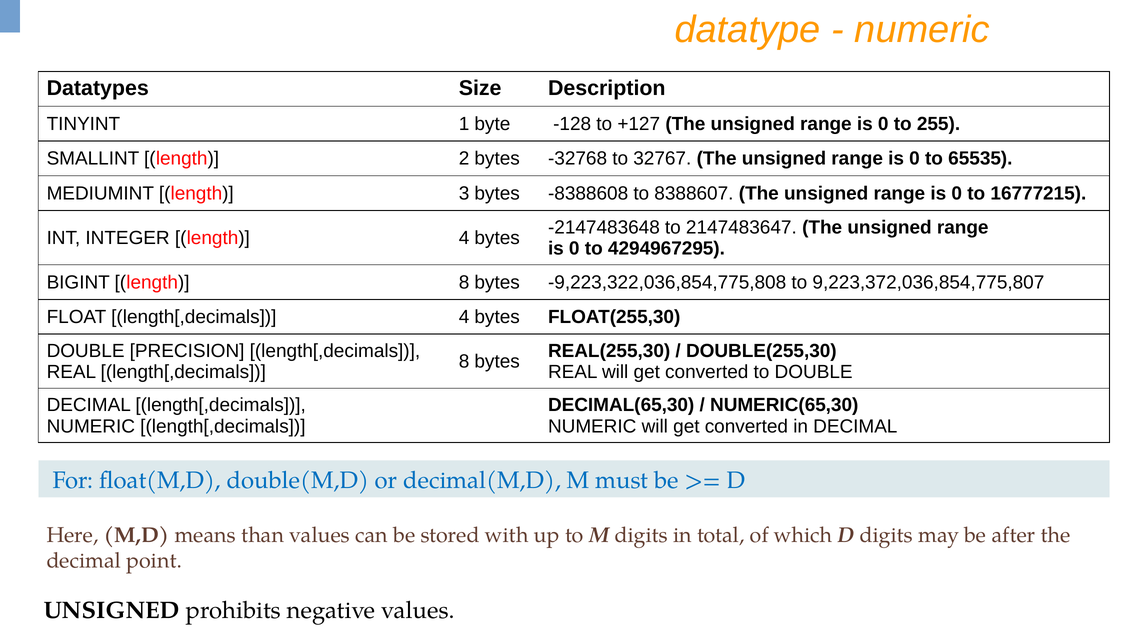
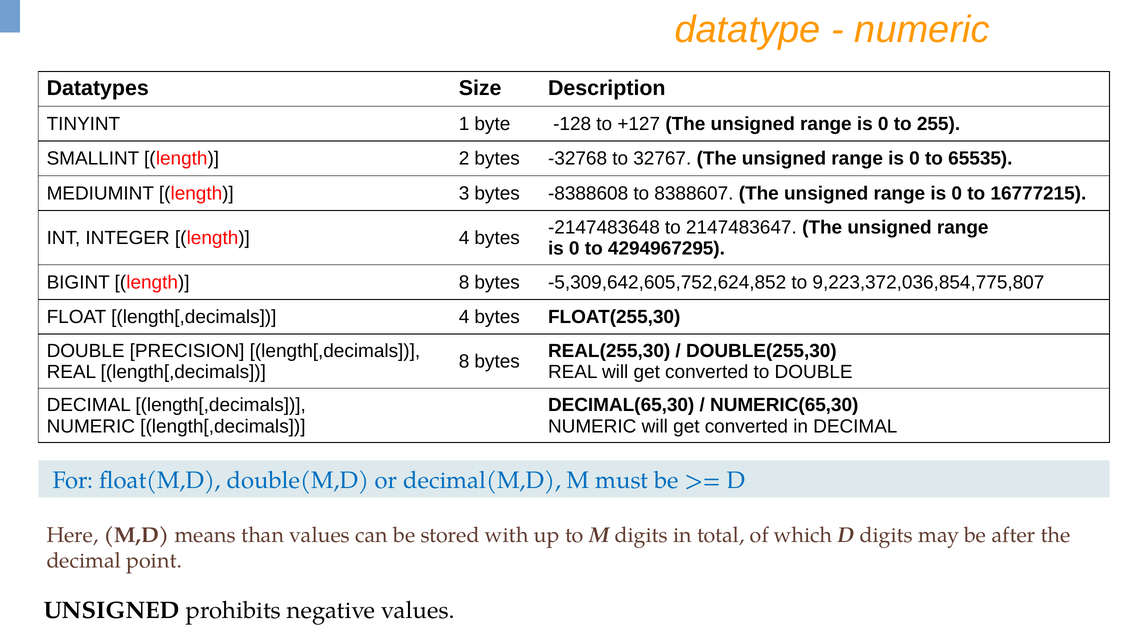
-9,223,322,036,854,775,808: -9,223,322,036,854,775,808 -> -5,309,642,605,752,624,852
